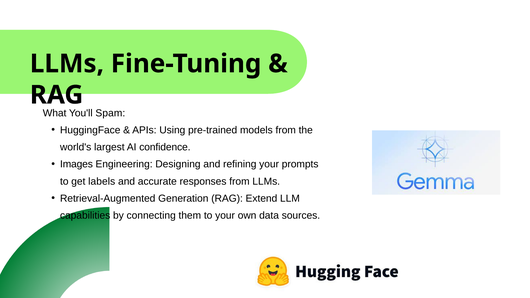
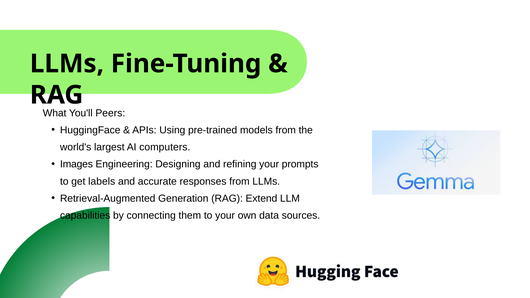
Spam: Spam -> Peers
confidence: confidence -> computers
